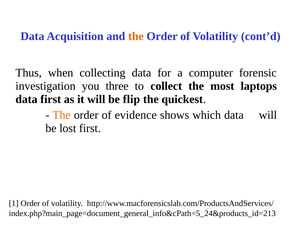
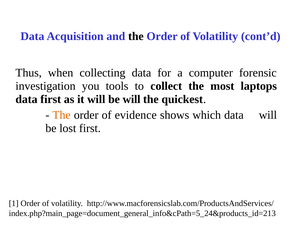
the at (136, 36) colour: orange -> black
three: three -> tools
be flip: flip -> will
